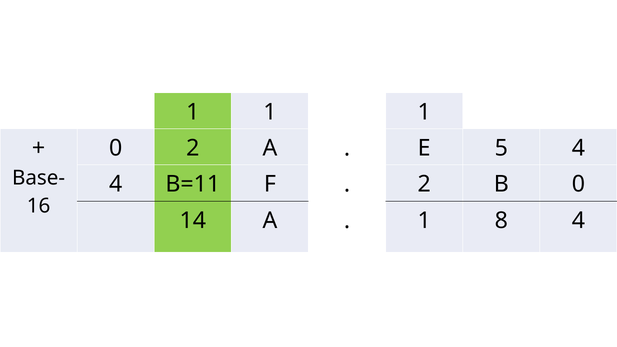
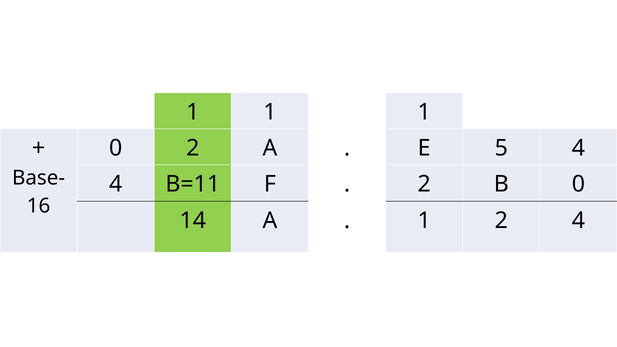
1 8: 8 -> 2
